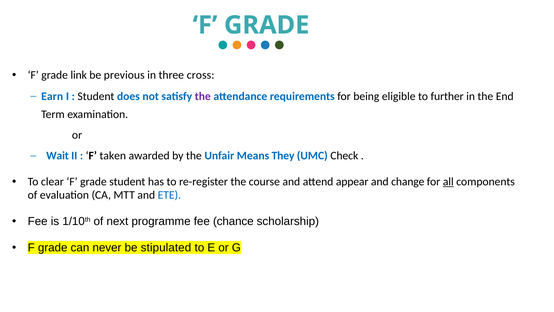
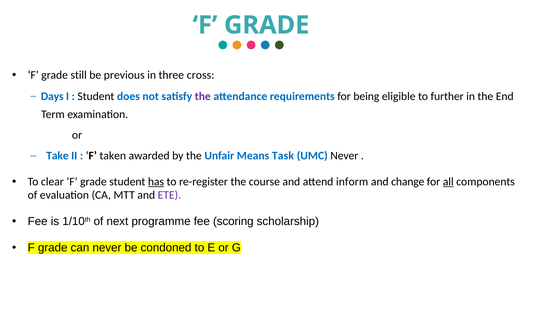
link: link -> still
Earn: Earn -> Days
Wait: Wait -> Take
They: They -> Task
UMC Check: Check -> Never
has underline: none -> present
appear: appear -> inform
ETE colour: blue -> purple
chance: chance -> scoring
stipulated: stipulated -> condoned
